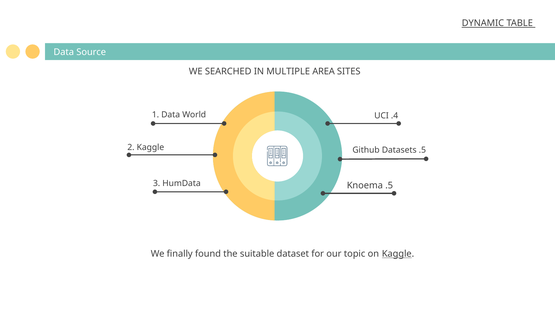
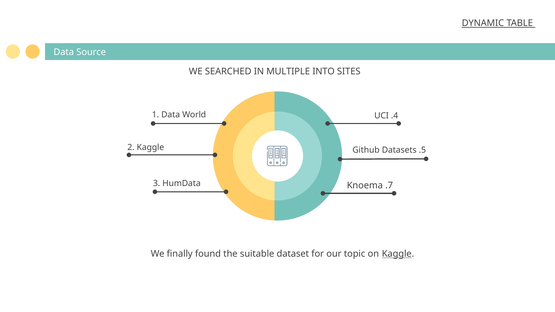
AREA: AREA -> INTO
Knoema .5: .5 -> .7
